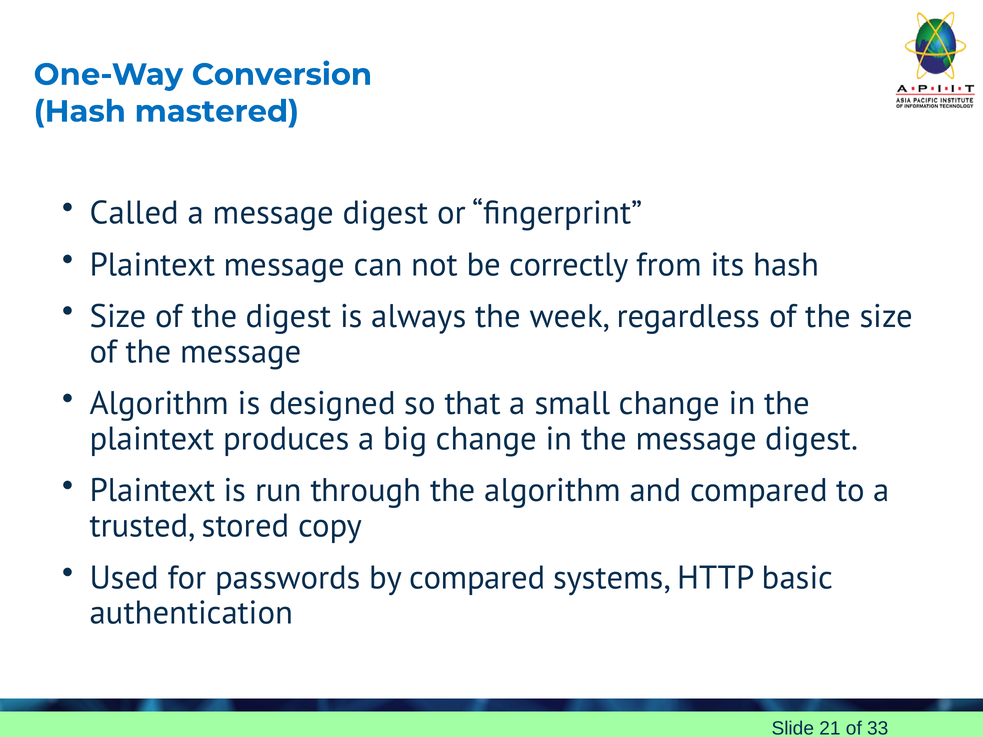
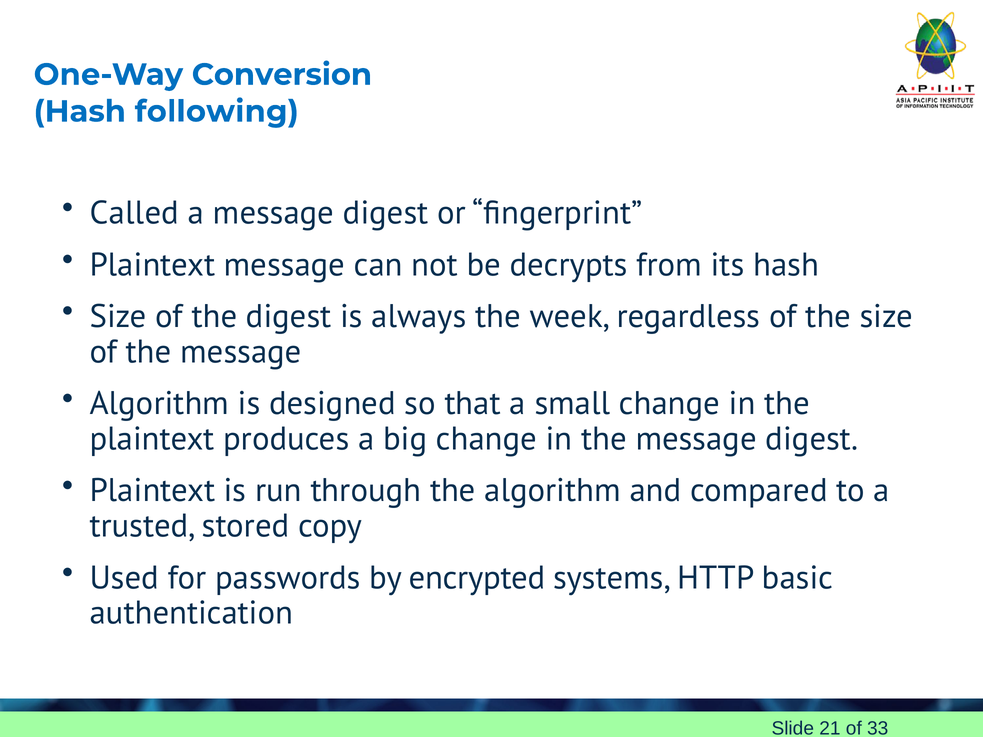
mastered: mastered -> following
correctly: correctly -> decrypts
by compared: compared -> encrypted
